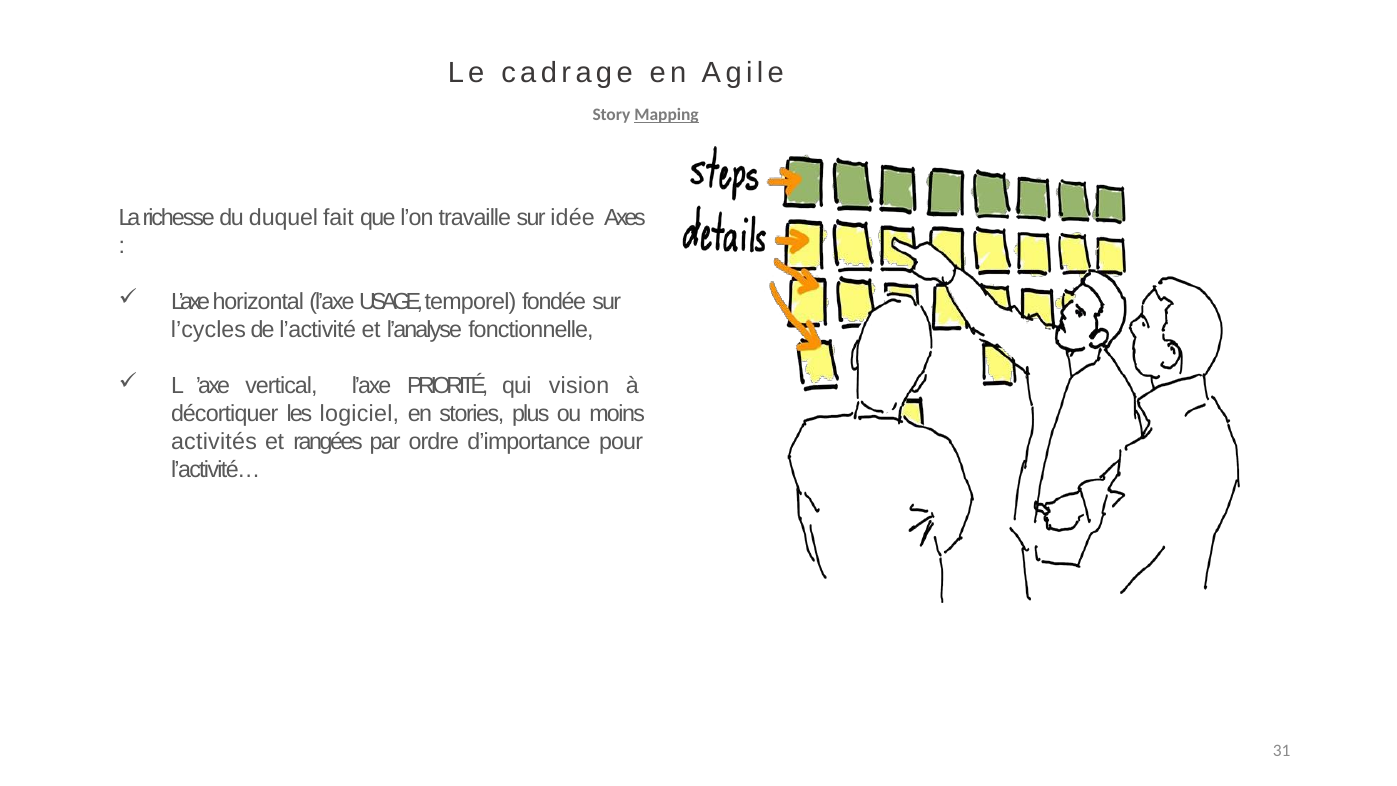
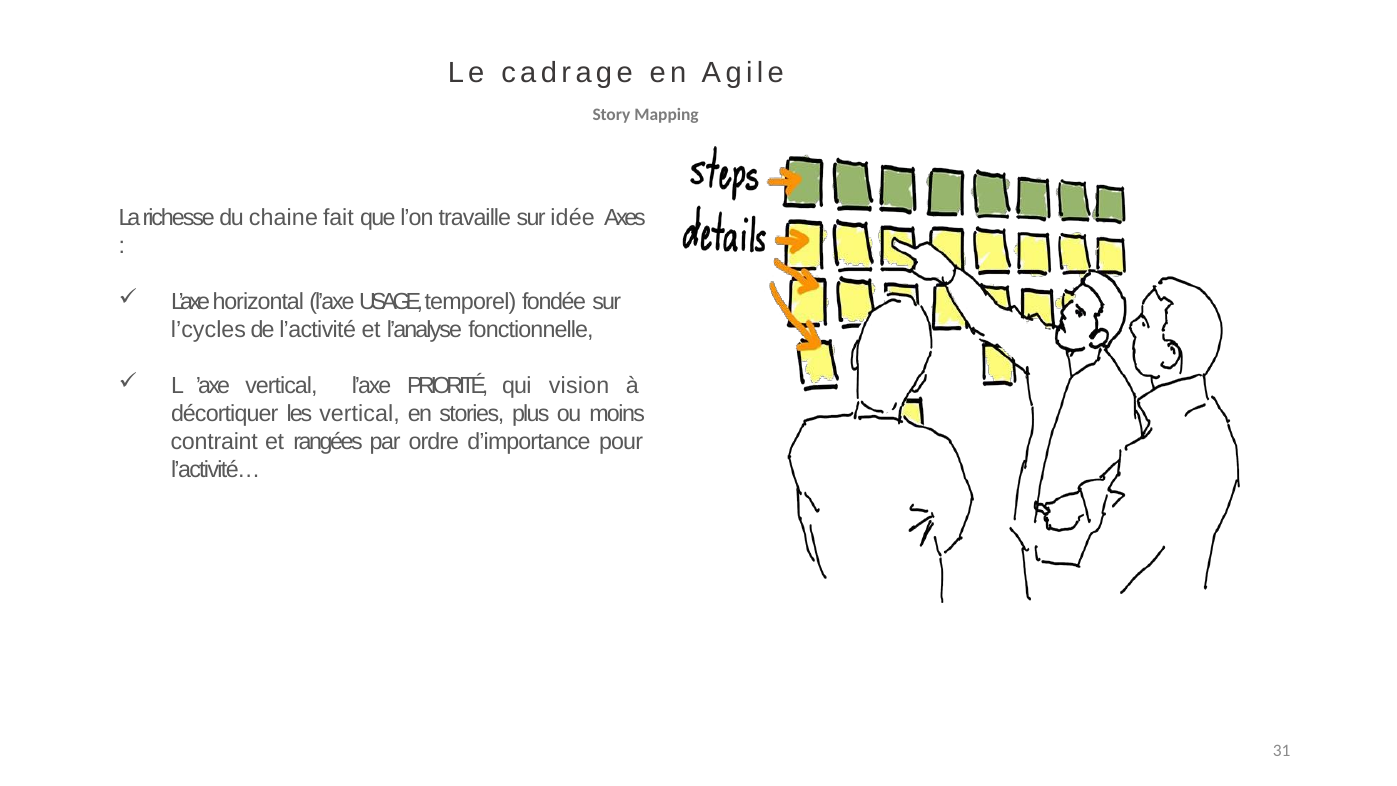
Mapping underline: present -> none
duquel: duquel -> chaine
les logiciel: logiciel -> vertical
activités: activités -> contraint
